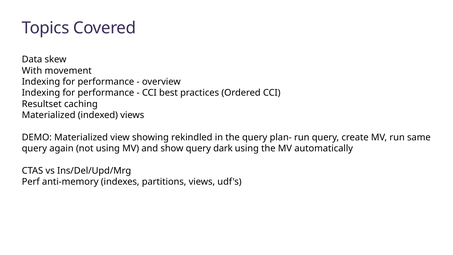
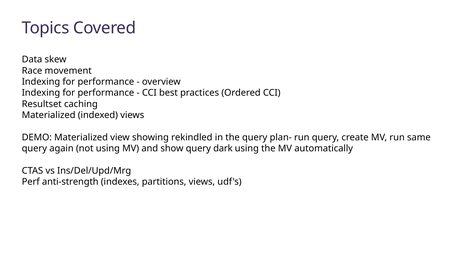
With: With -> Race
anti-memory: anti-memory -> anti-strength
